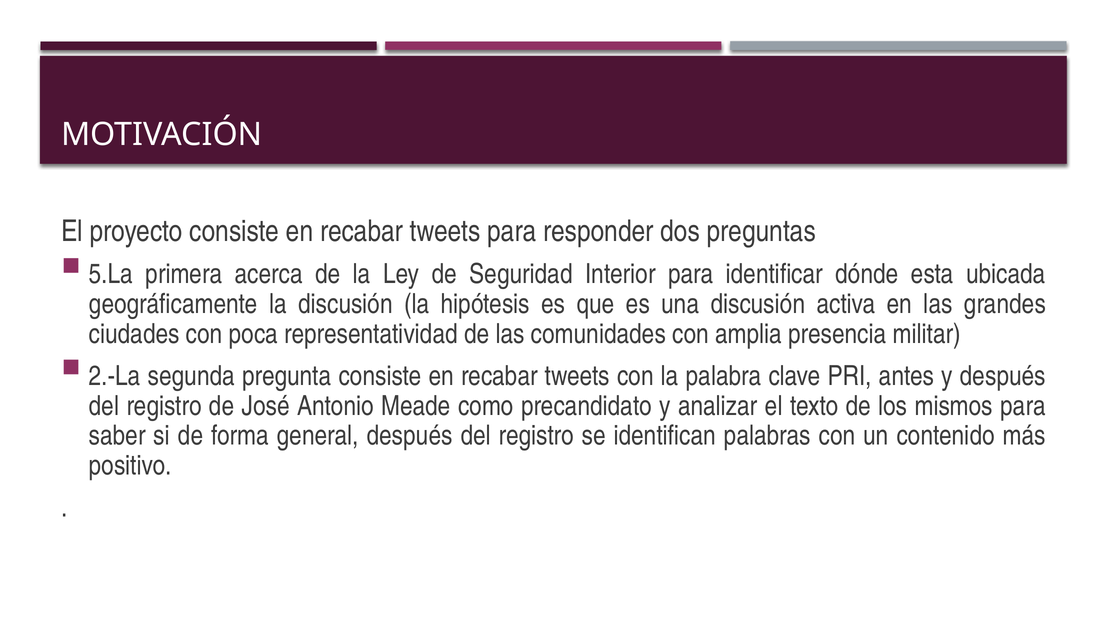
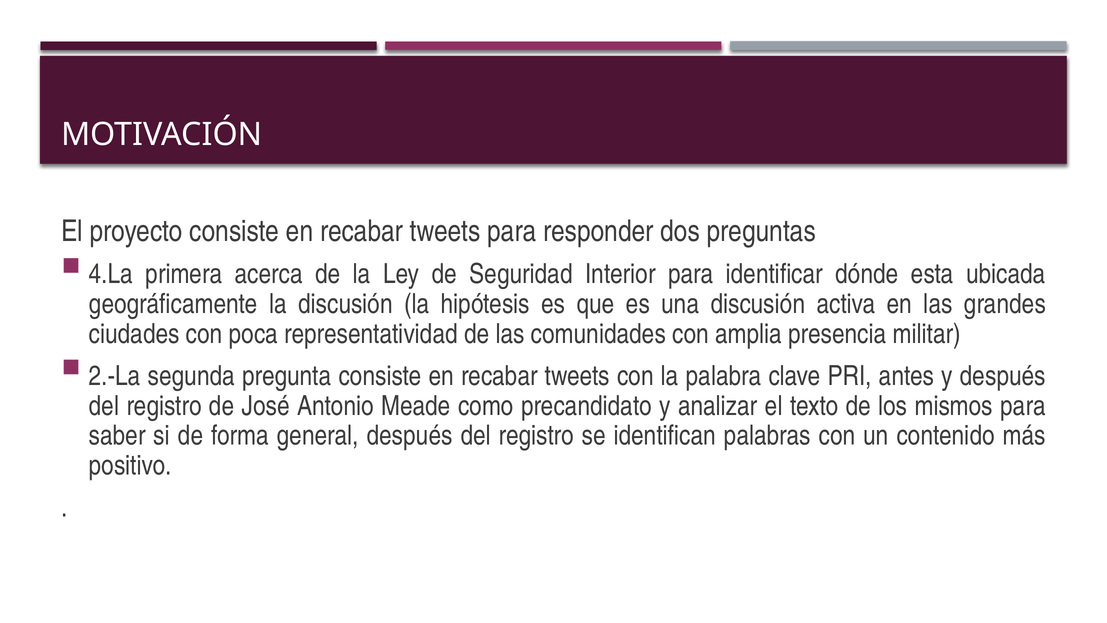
5.La: 5.La -> 4.La
